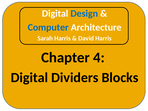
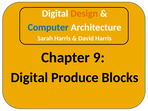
Design colour: blue -> orange
4: 4 -> 9
Dividers: Dividers -> Produce
